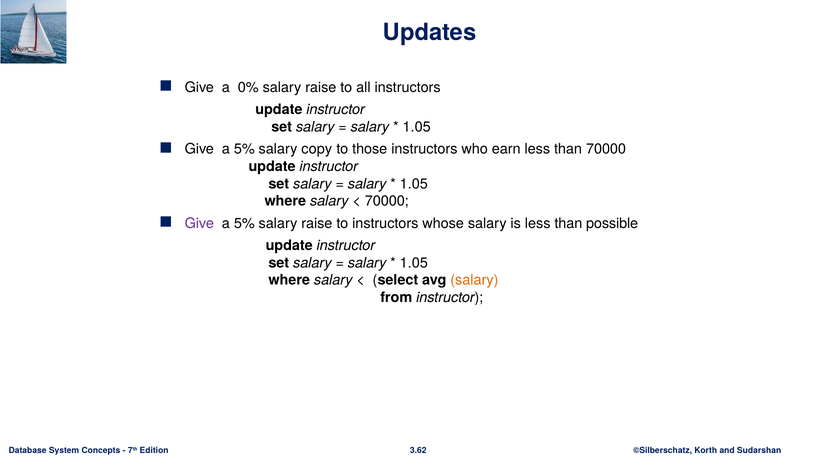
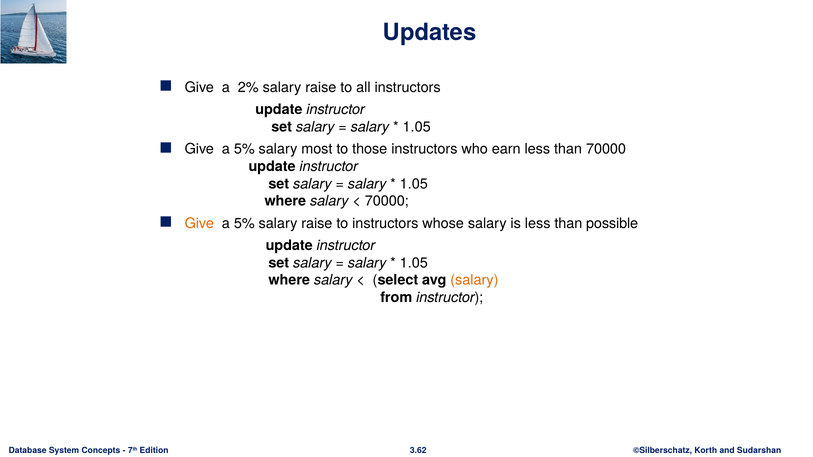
0%: 0% -> 2%
copy: copy -> most
Give at (199, 223) colour: purple -> orange
